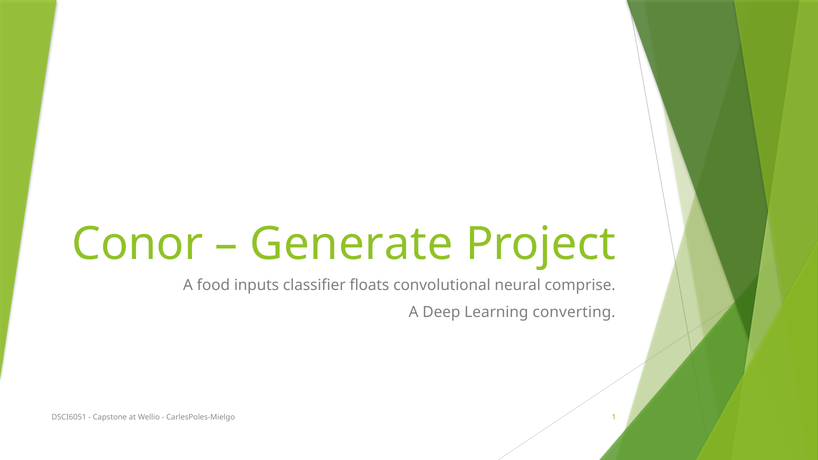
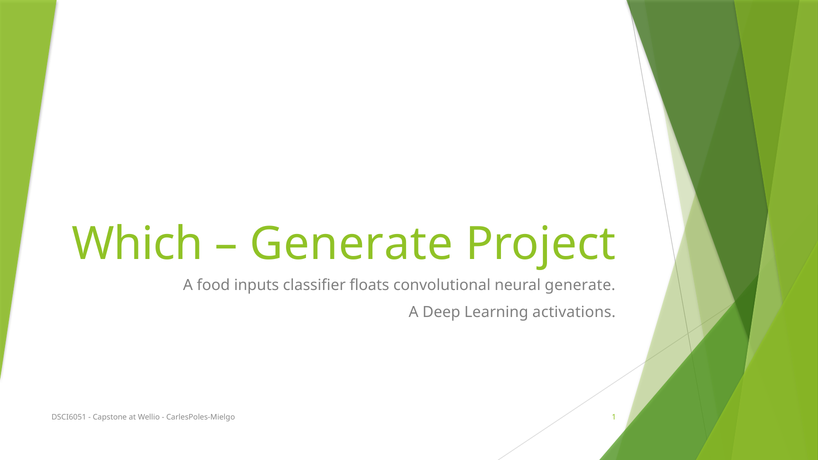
Conor: Conor -> Which
neural comprise: comprise -> generate
converting: converting -> activations
